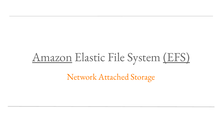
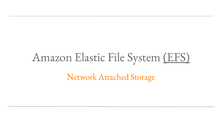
Amazon underline: present -> none
